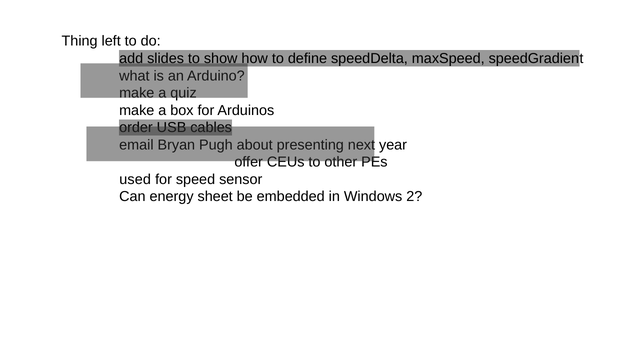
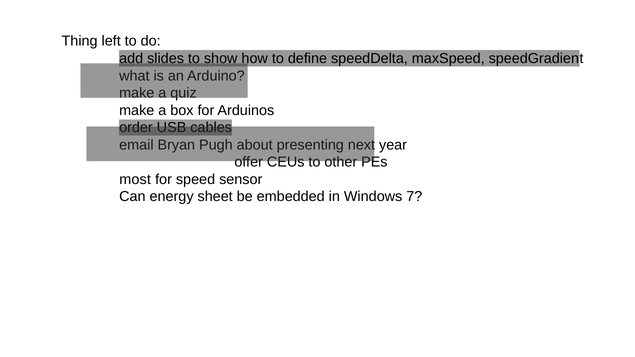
used: used -> most
2: 2 -> 7
